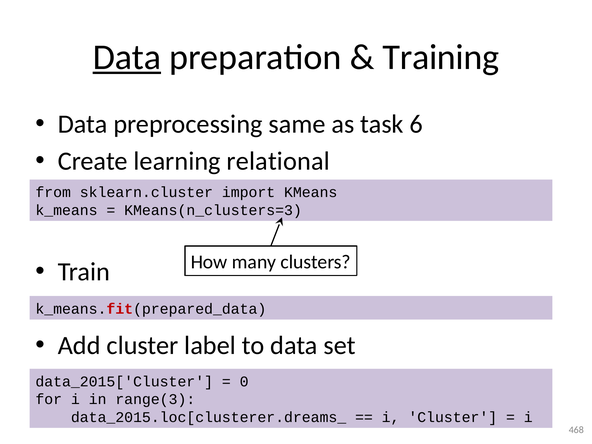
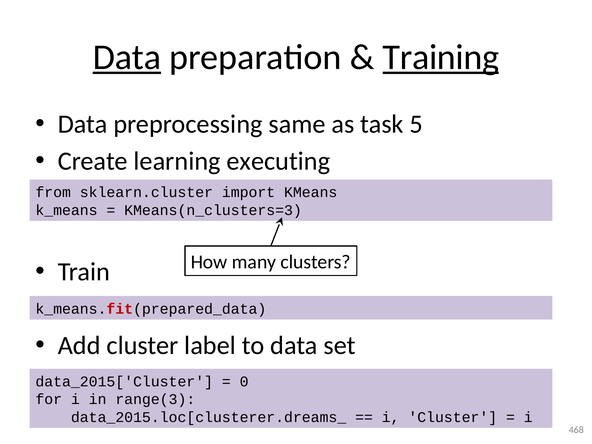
Training underline: none -> present
6: 6 -> 5
relational: relational -> executing
